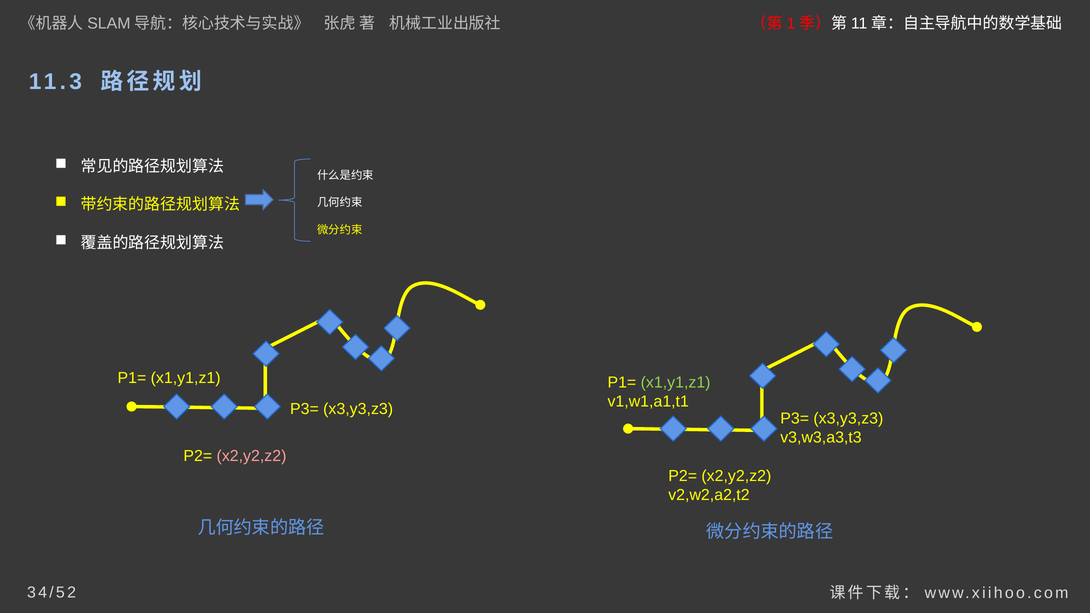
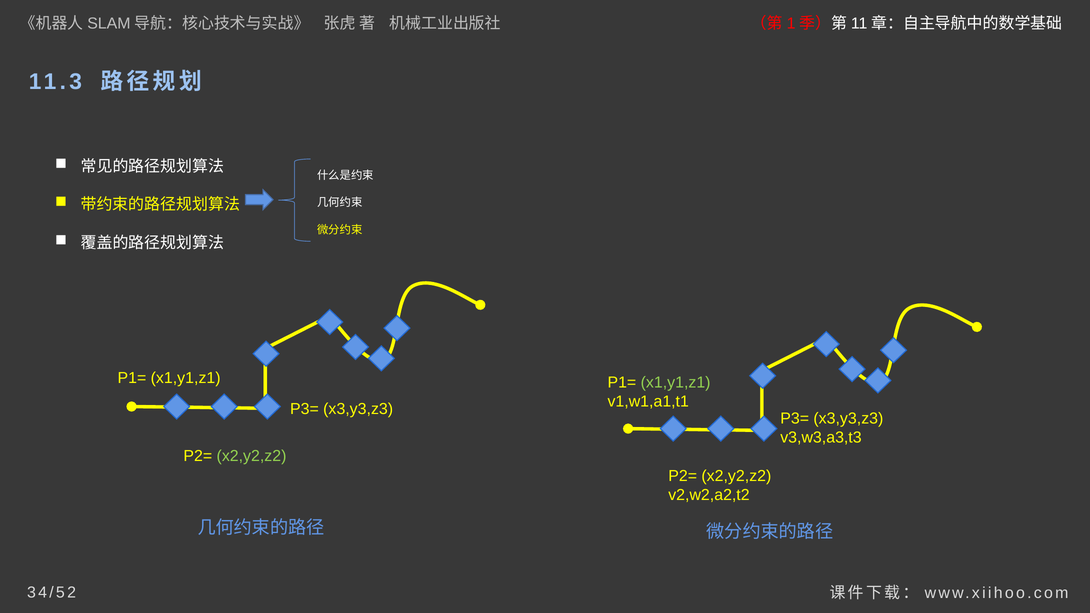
x2,y2,z2 at (252, 456) colour: pink -> light green
